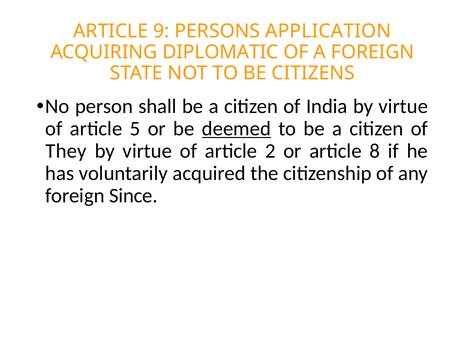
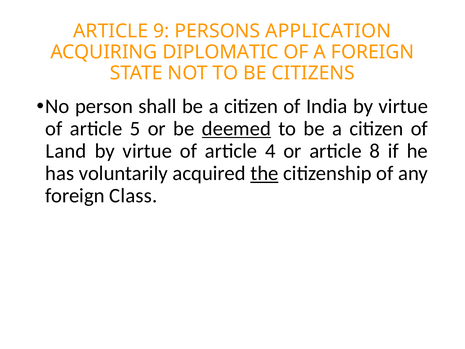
They: They -> Land
2: 2 -> 4
the underline: none -> present
Since: Since -> Class
